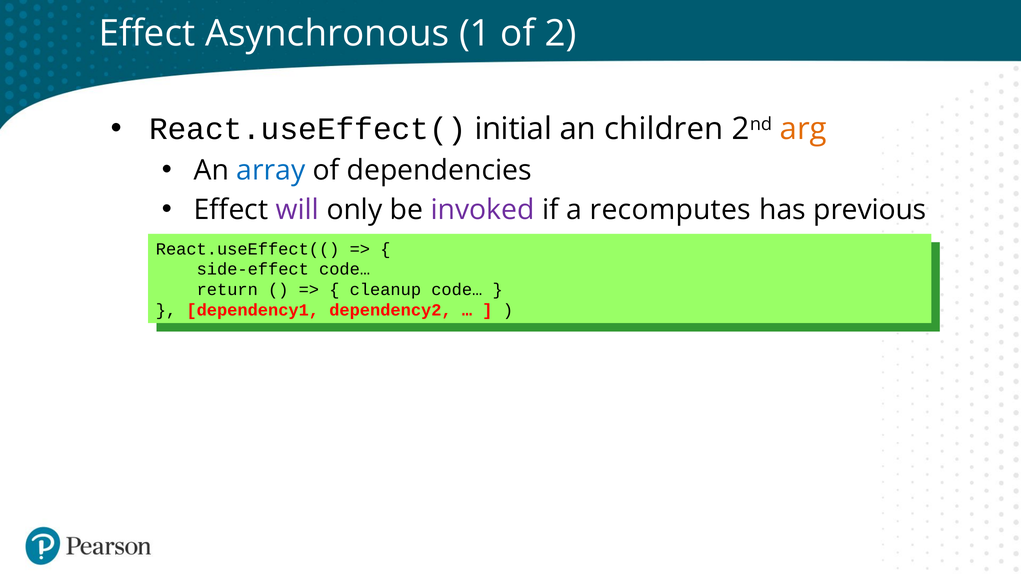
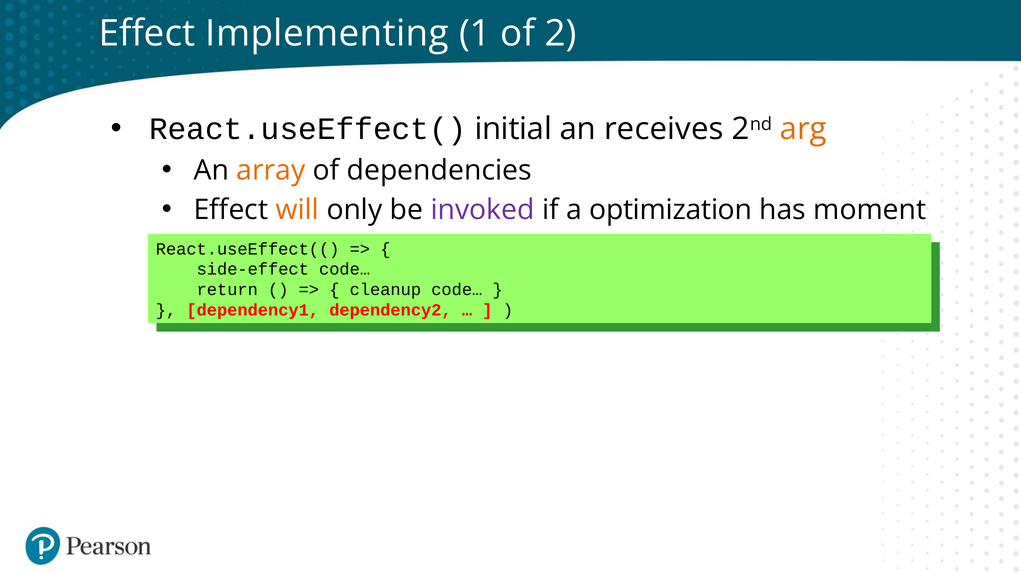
Asynchronous: Asynchronous -> Implementing
children: children -> receives
array colour: blue -> orange
will colour: purple -> orange
recomputes: recomputes -> optimization
previous: previous -> moment
